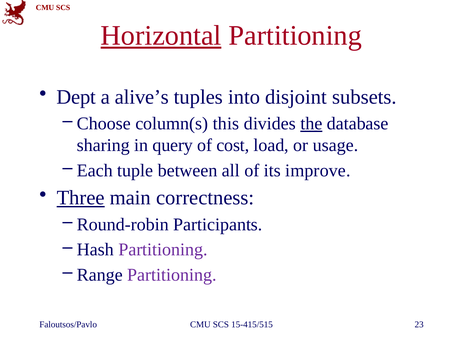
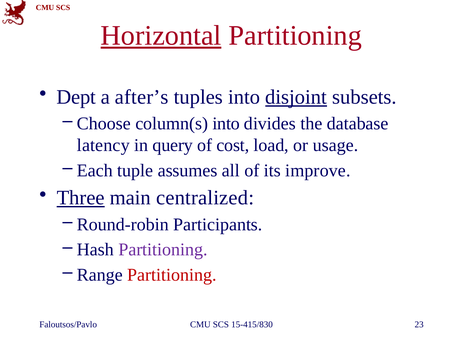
alive’s: alive’s -> after’s
disjoint underline: none -> present
column(s this: this -> into
the underline: present -> none
sharing: sharing -> latency
between: between -> assumes
correctness: correctness -> centralized
Partitioning at (172, 275) colour: purple -> red
15-415/515: 15-415/515 -> 15-415/830
